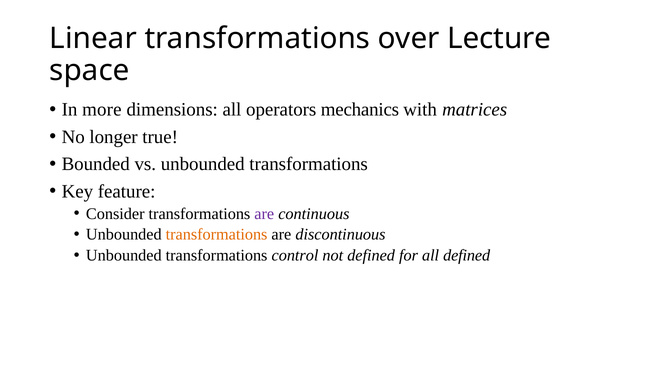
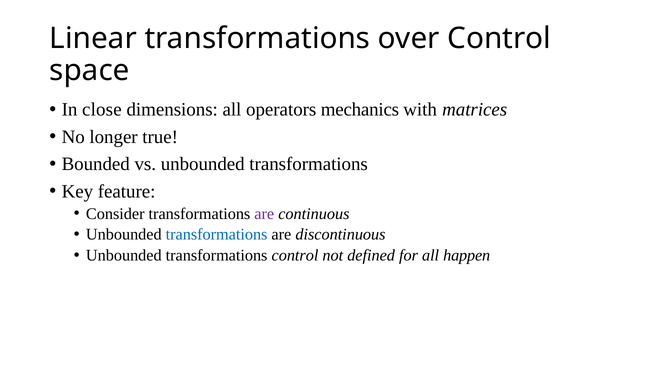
over Lecture: Lecture -> Control
more: more -> close
transformations at (217, 235) colour: orange -> blue
all defined: defined -> happen
